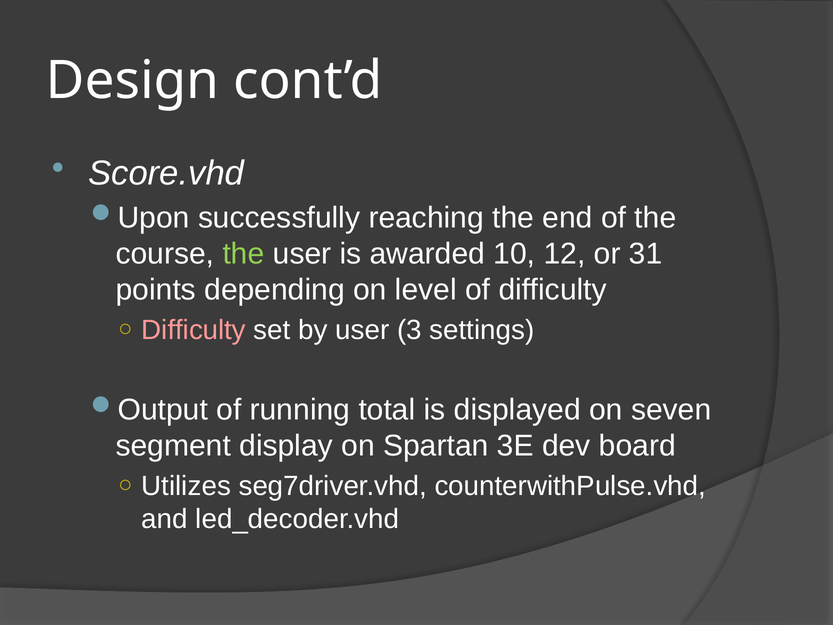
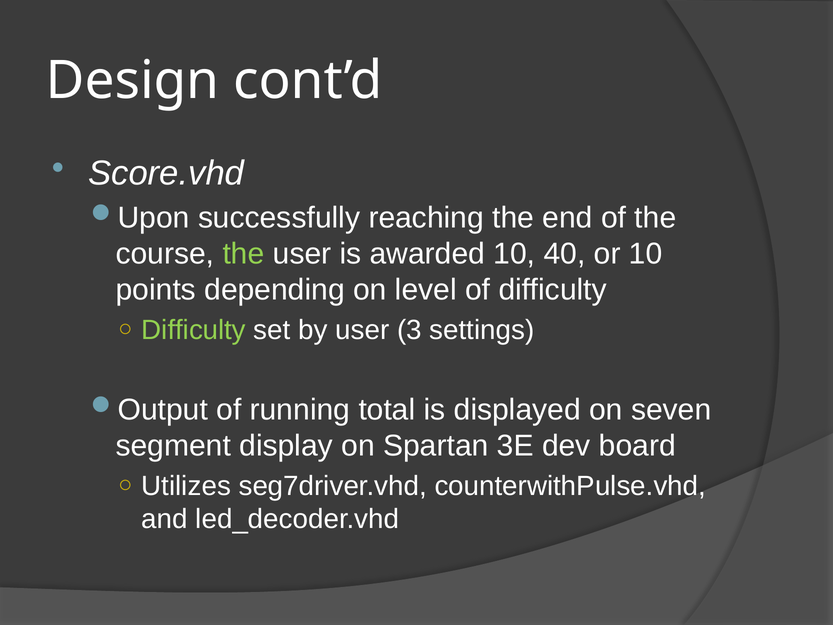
12: 12 -> 40
or 31: 31 -> 10
Difficulty at (194, 330) colour: pink -> light green
